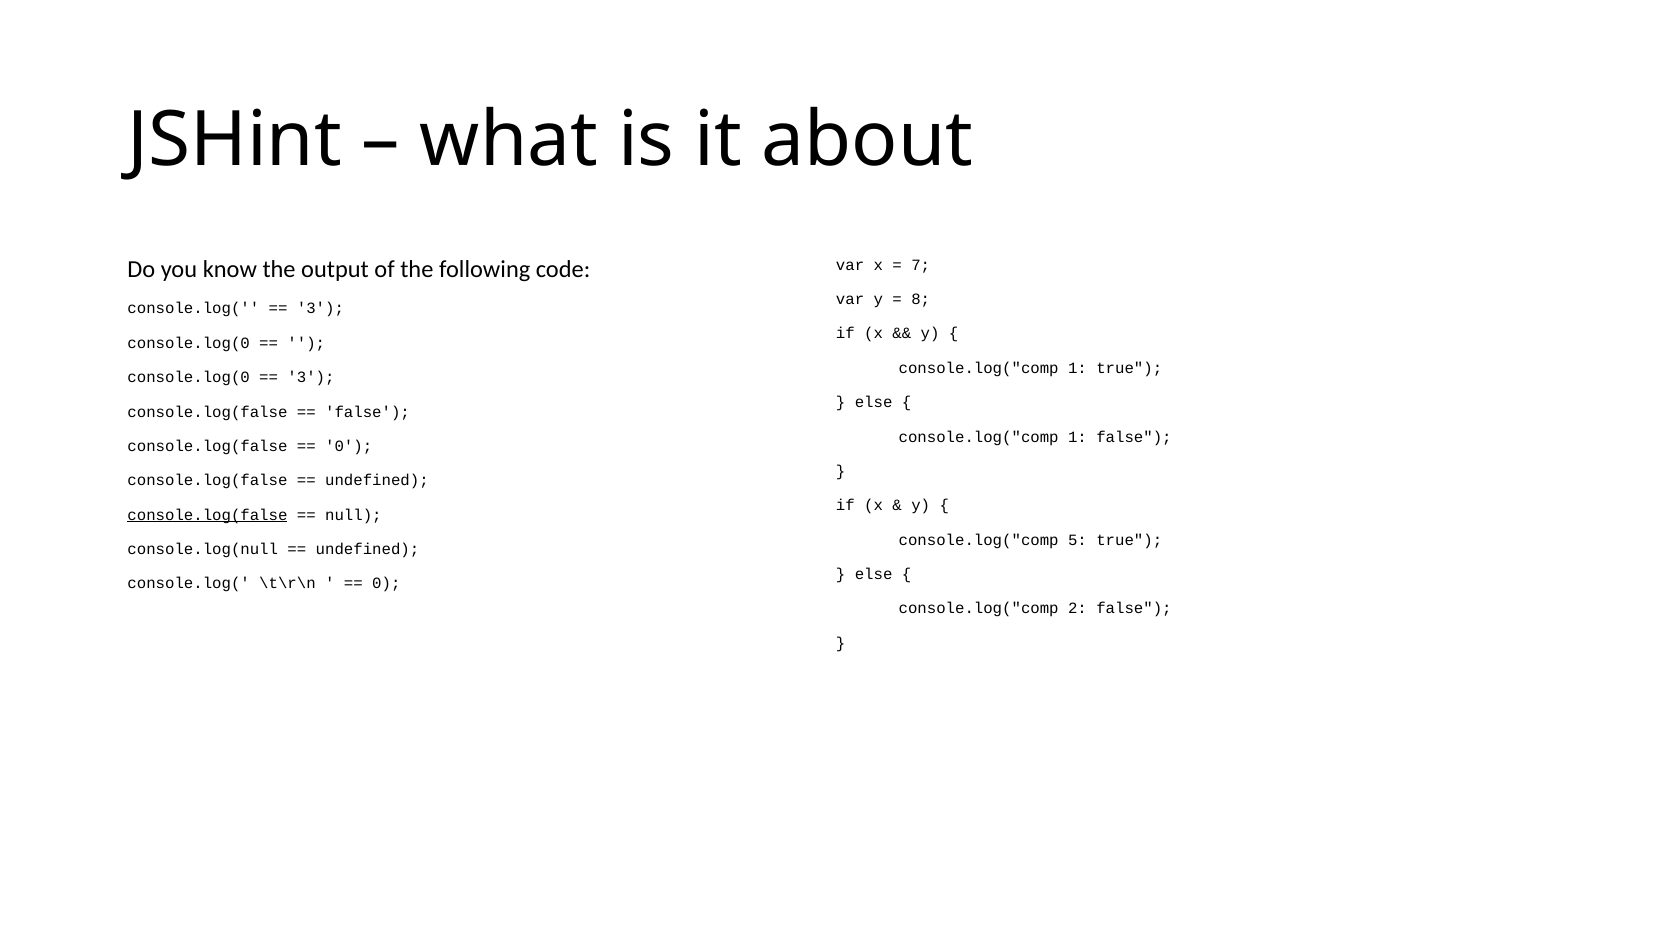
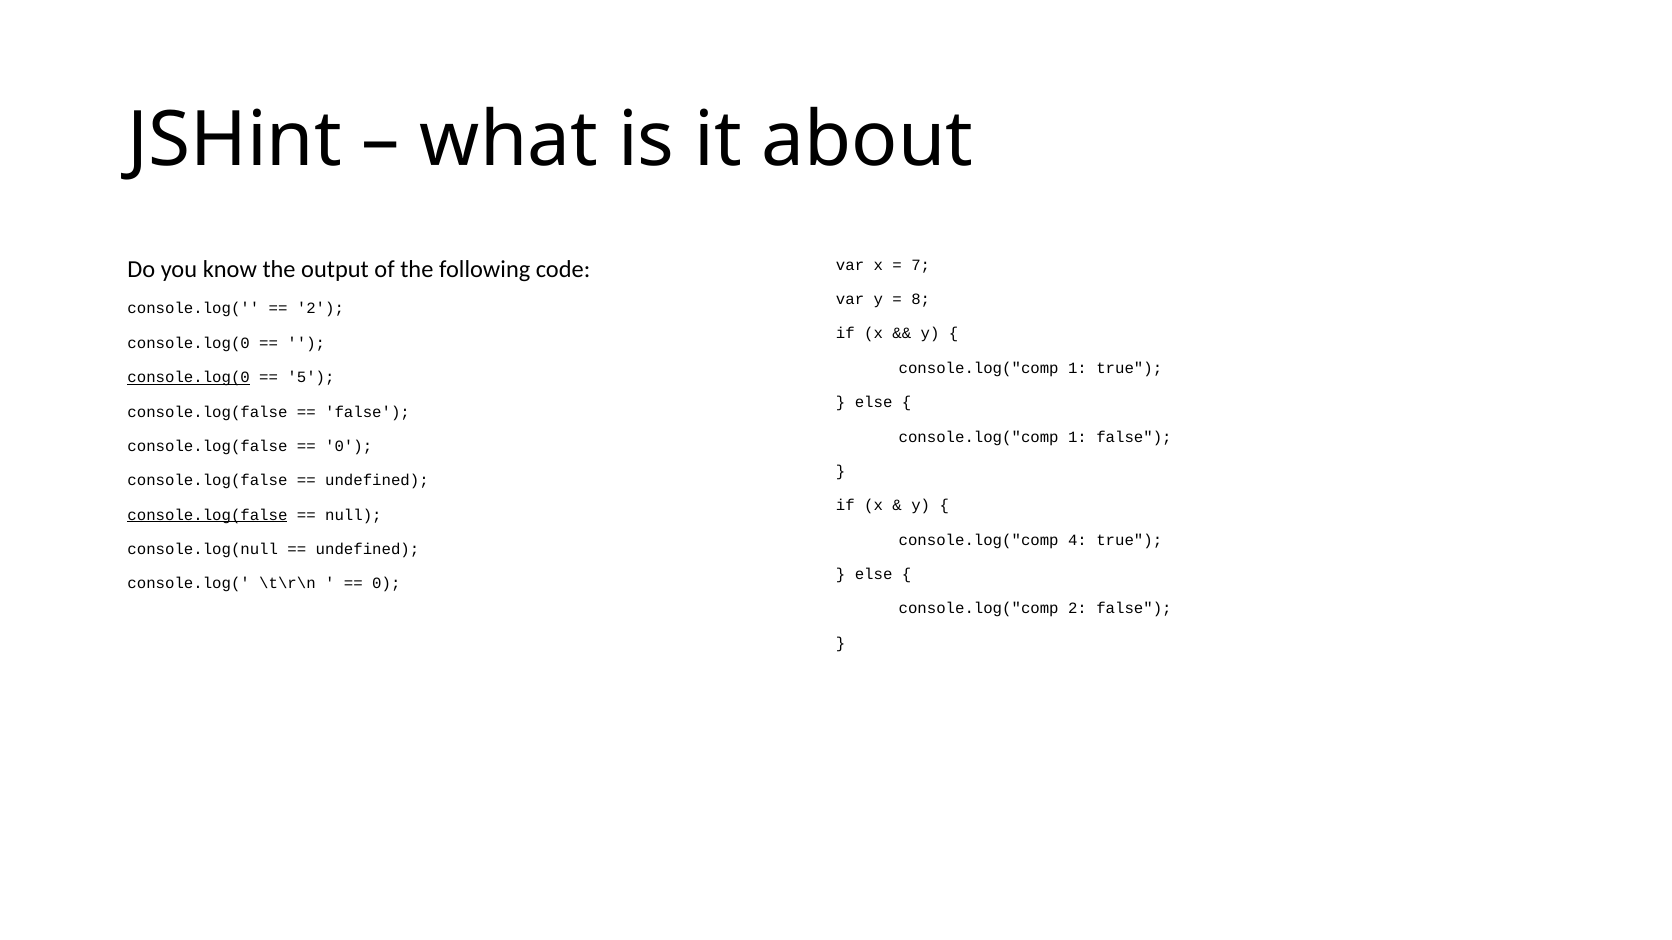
3 at (320, 309): 3 -> 2
console.log(0 at (189, 378) underline: none -> present
3 at (311, 378): 3 -> 5
5: 5 -> 4
